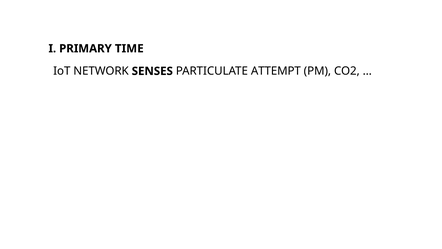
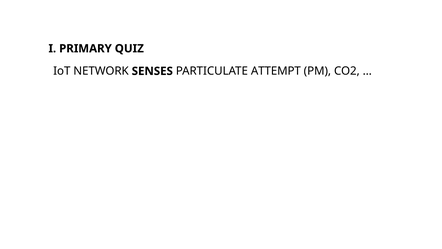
TIME: TIME -> QUIZ
